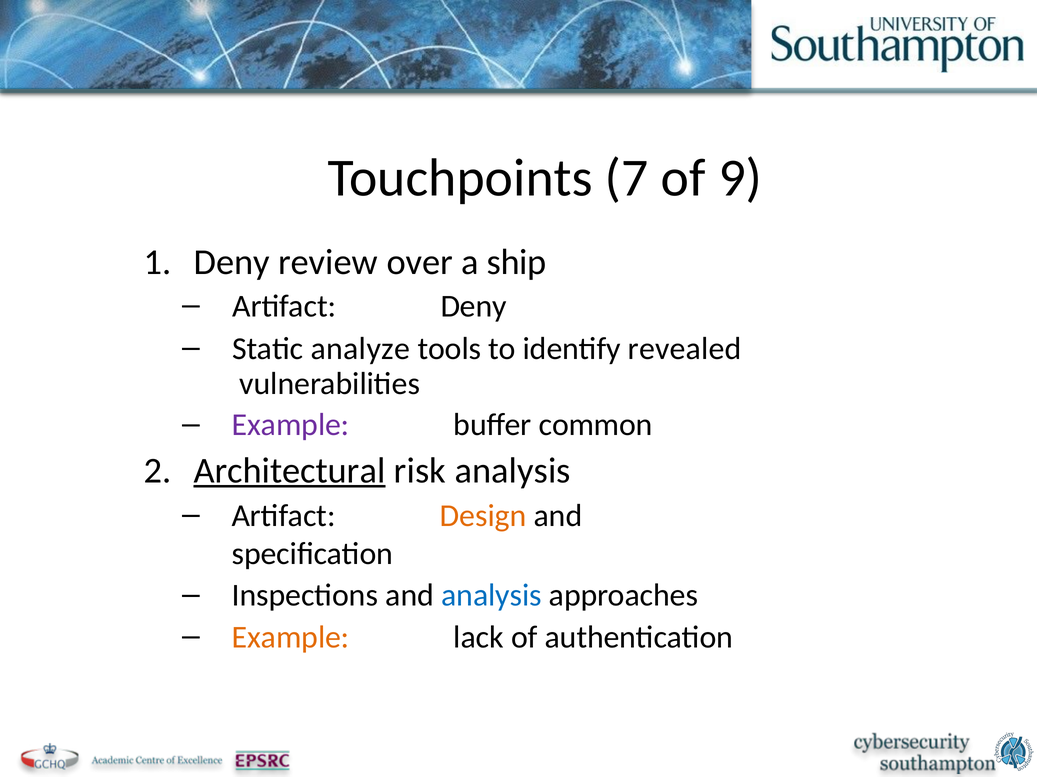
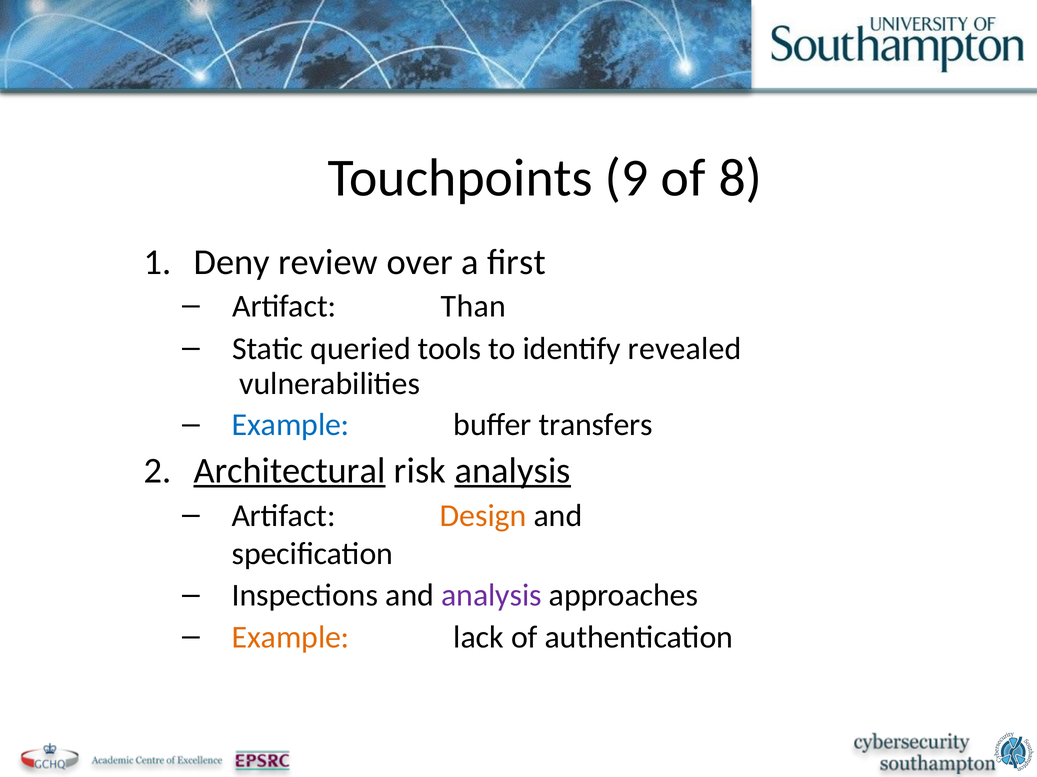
7: 7 -> 9
9: 9 -> 8
ship: ship -> ﬁrst
Artifact Deny: Deny -> Than
analyze: analyze -> queried
Example at (291, 425) colour: purple -> blue
common: common -> transfers
analysis at (513, 471) underline: none -> present
analysis at (492, 596) colour: blue -> purple
